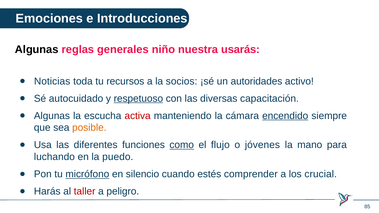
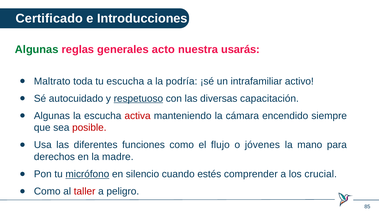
Emociones: Emociones -> Certificado
Algunas at (37, 50) colour: black -> green
niño: niño -> acto
Noticias: Noticias -> Maltrato
tu recursos: recursos -> escucha
socios: socios -> podría
autoridades: autoridades -> intrafamiliar
encendido underline: present -> none
posible colour: orange -> red
como at (182, 145) underline: present -> none
luchando: luchando -> derechos
puedo: puedo -> madre
Harás at (47, 192): Harás -> Como
